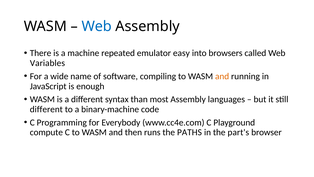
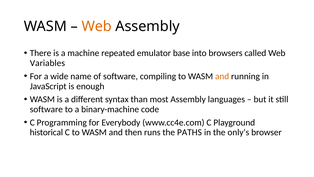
Web at (97, 26) colour: blue -> orange
easy: easy -> base
different at (46, 109): different -> software
compute: compute -> historical
part's: part's -> only's
